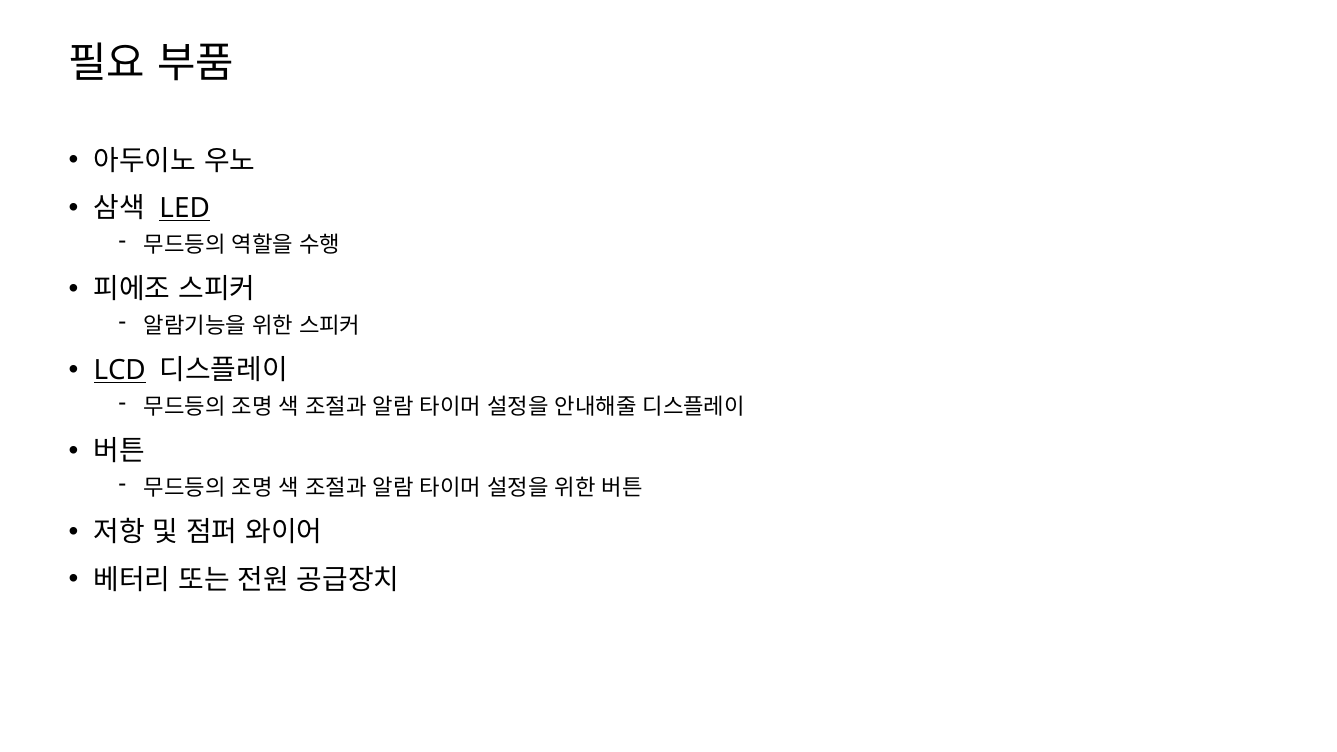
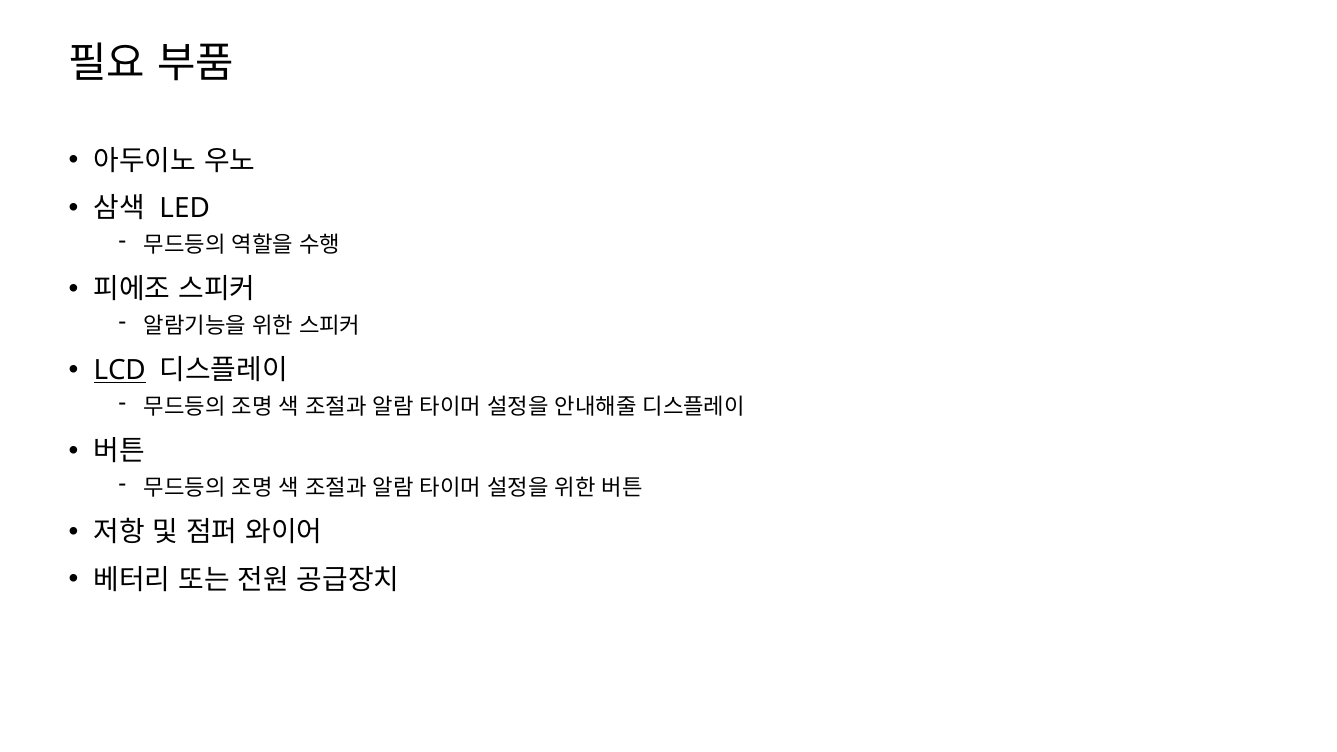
LED underline: present -> none
